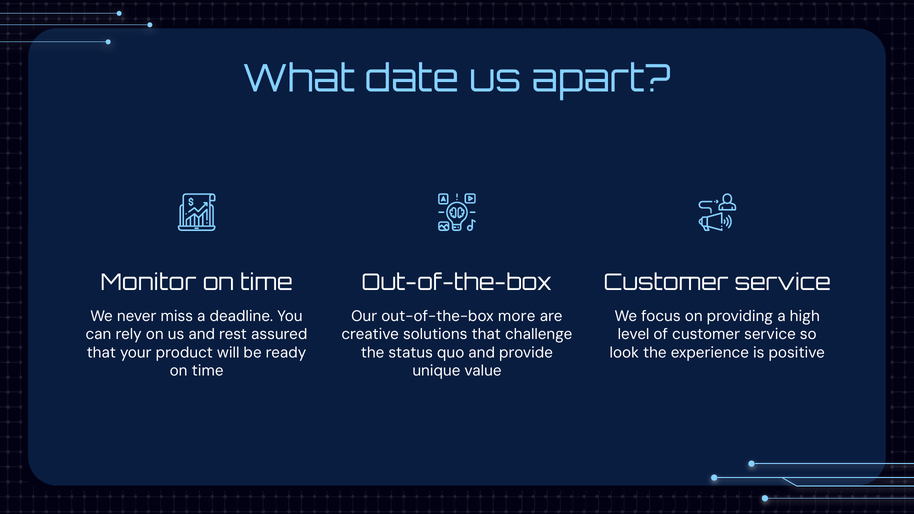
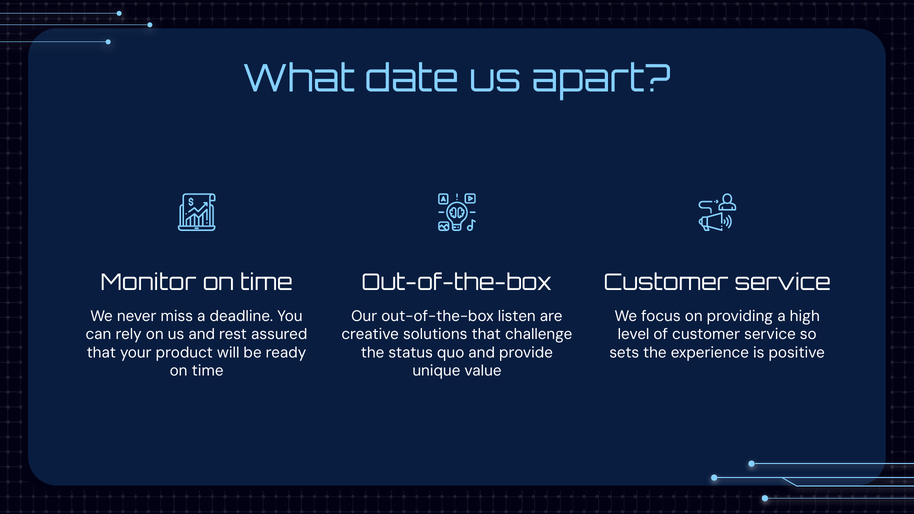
more: more -> listen
look: look -> sets
